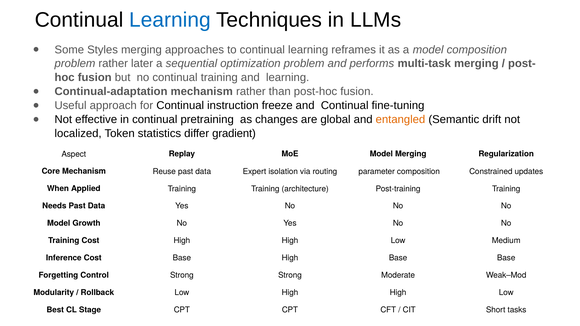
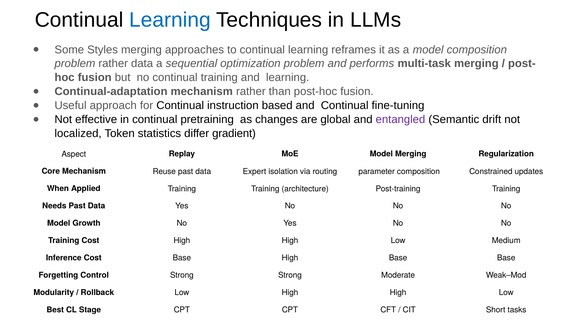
rather later: later -> data
freeze: freeze -> based
entangled colour: orange -> purple
